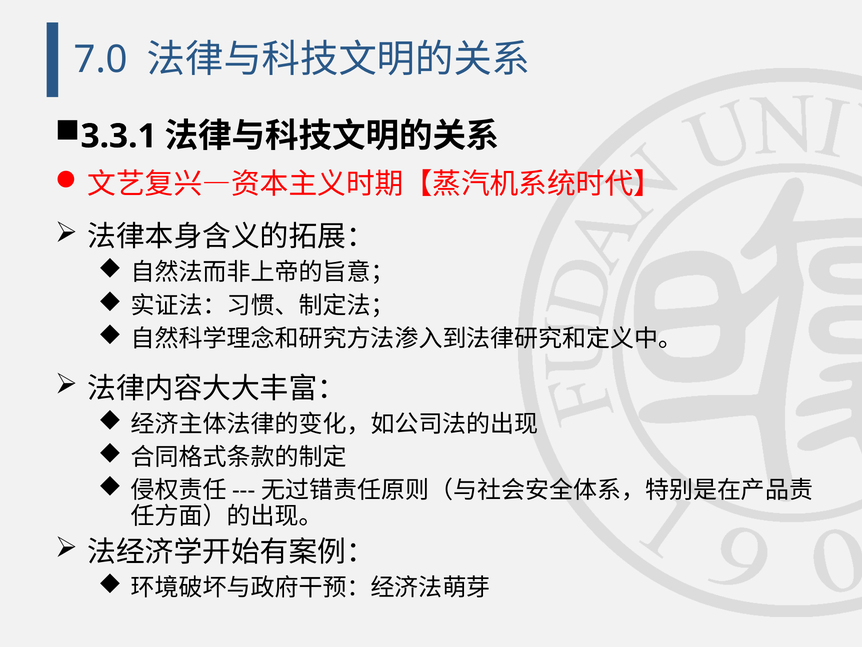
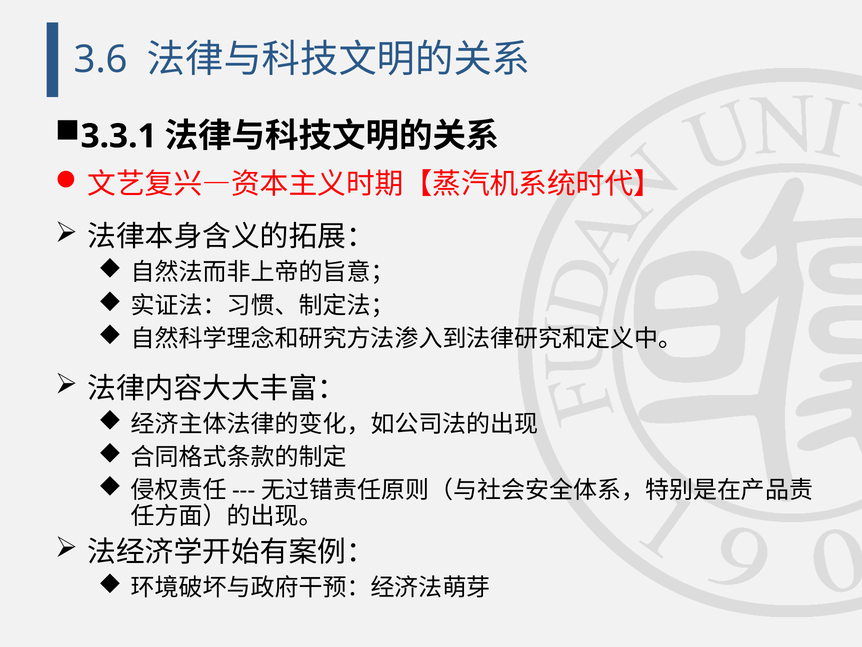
7.0: 7.0 -> 3.6
